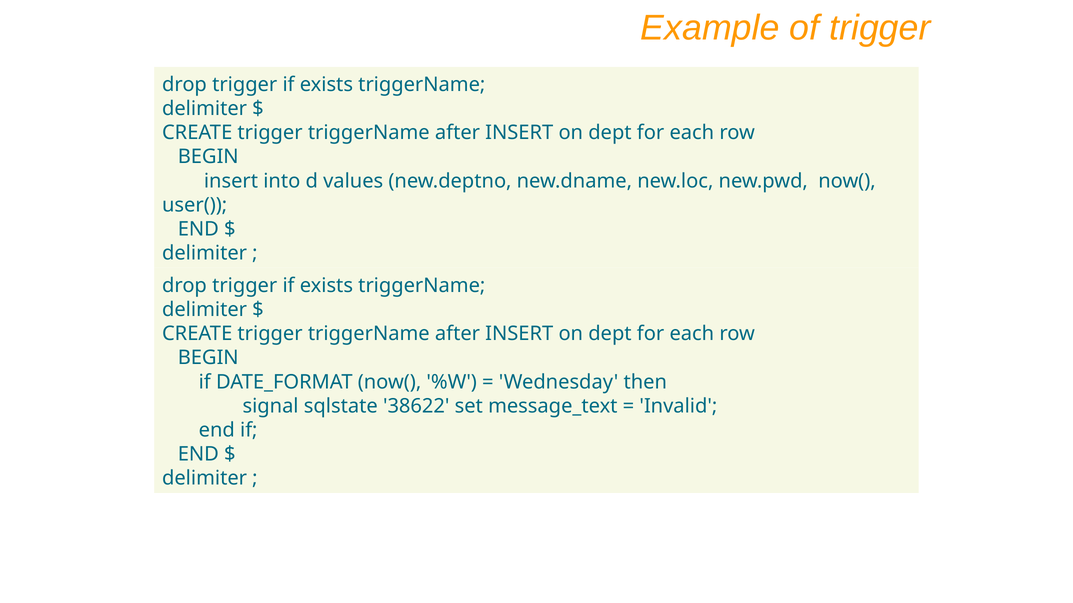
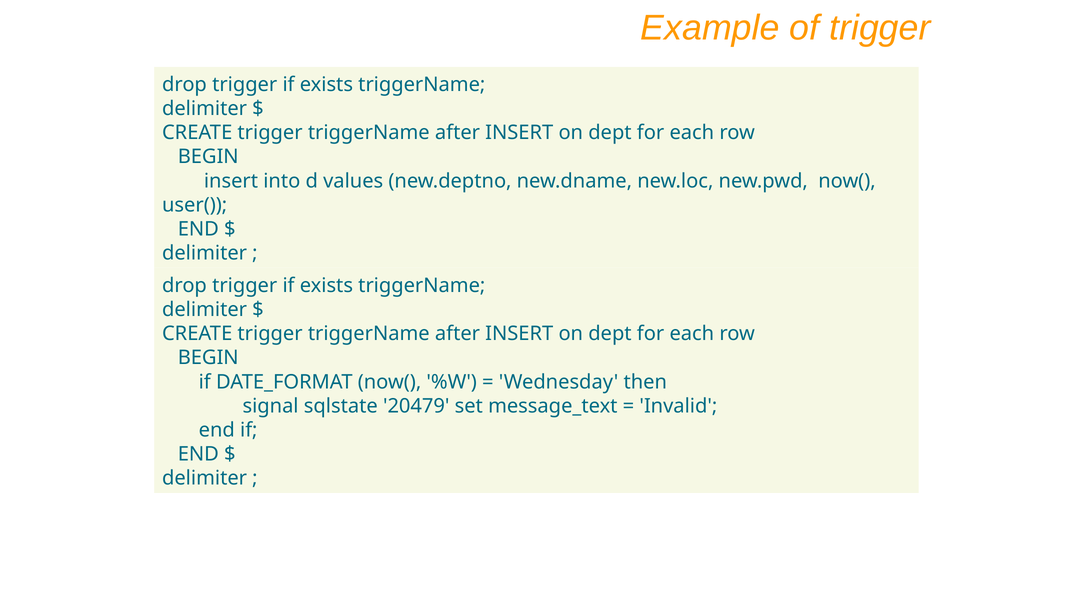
38622: 38622 -> 20479
